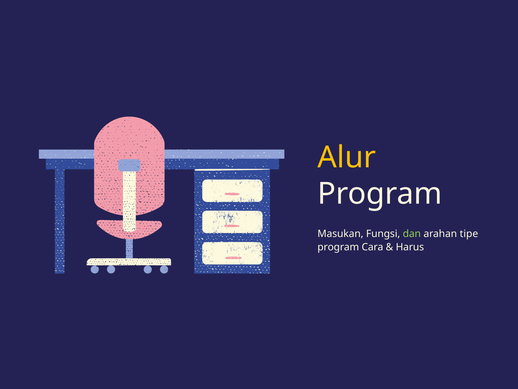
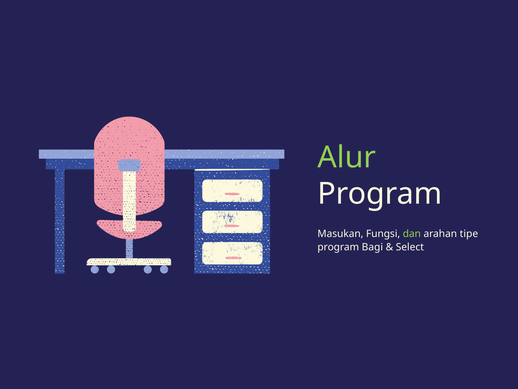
Alur colour: yellow -> light green
Cara: Cara -> Bagi
Harus: Harus -> Select
